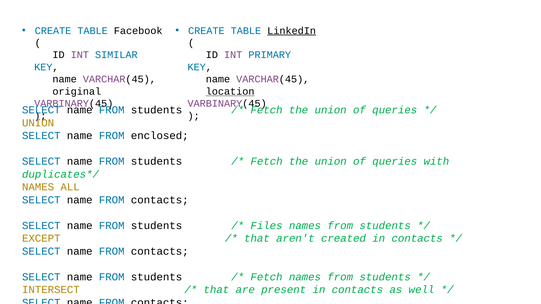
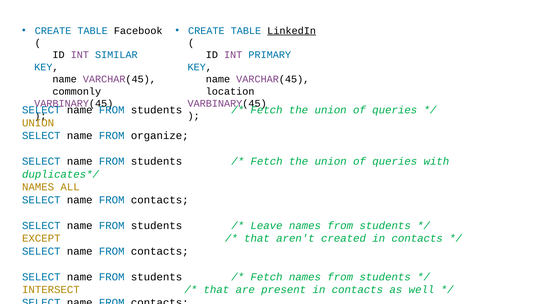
original: original -> commonly
location underline: present -> none
enclosed: enclosed -> organize
Files: Files -> Leave
